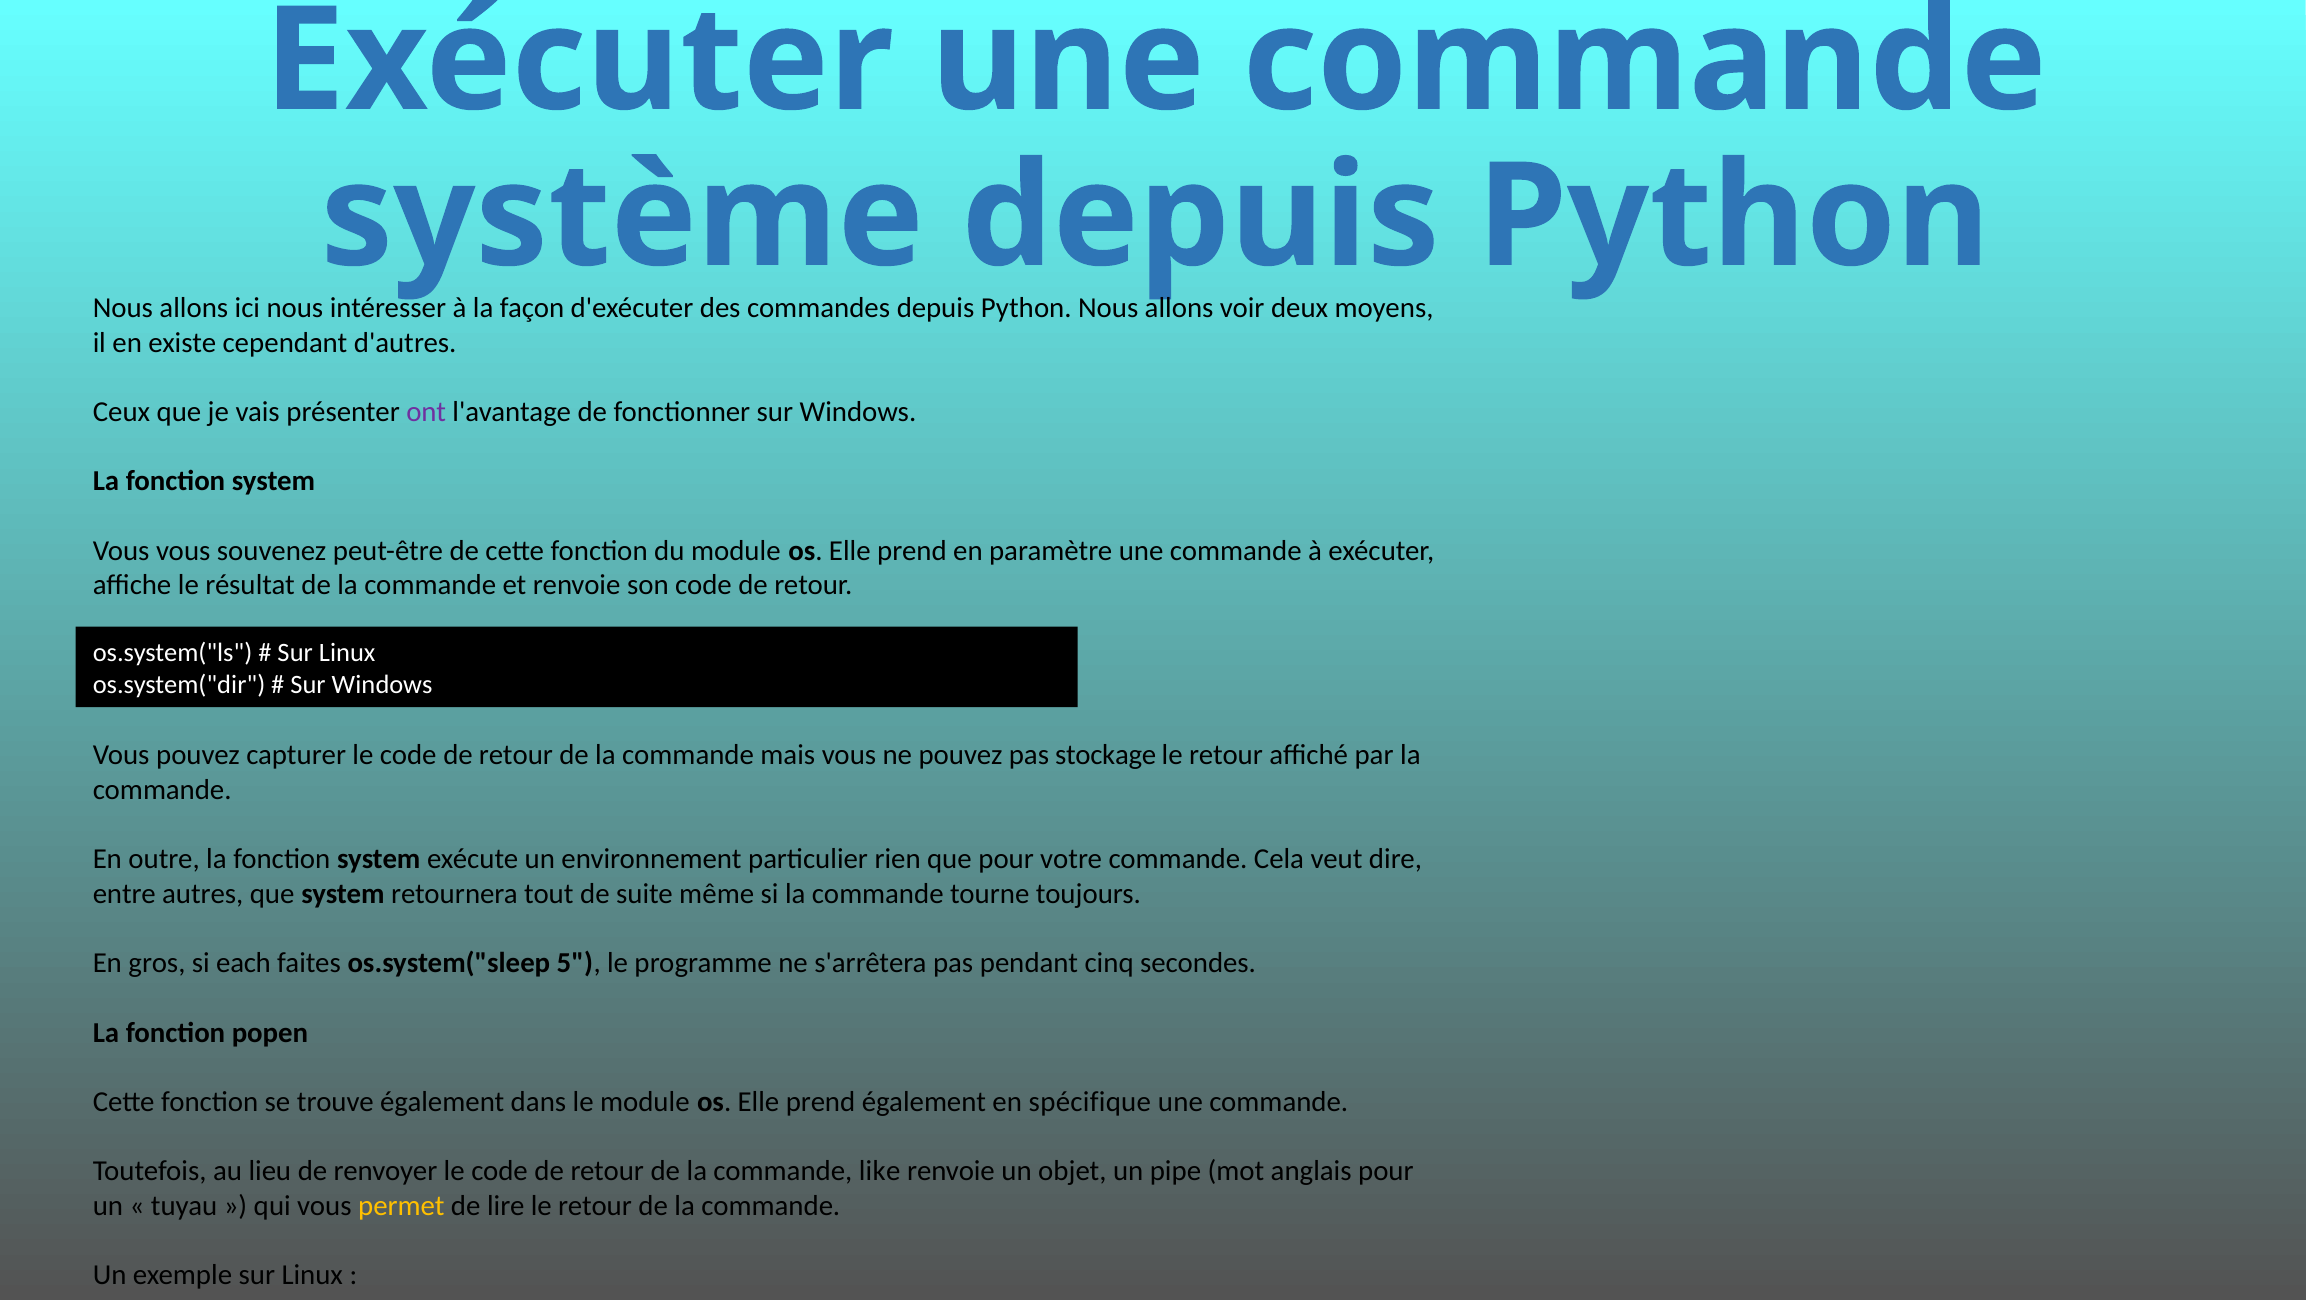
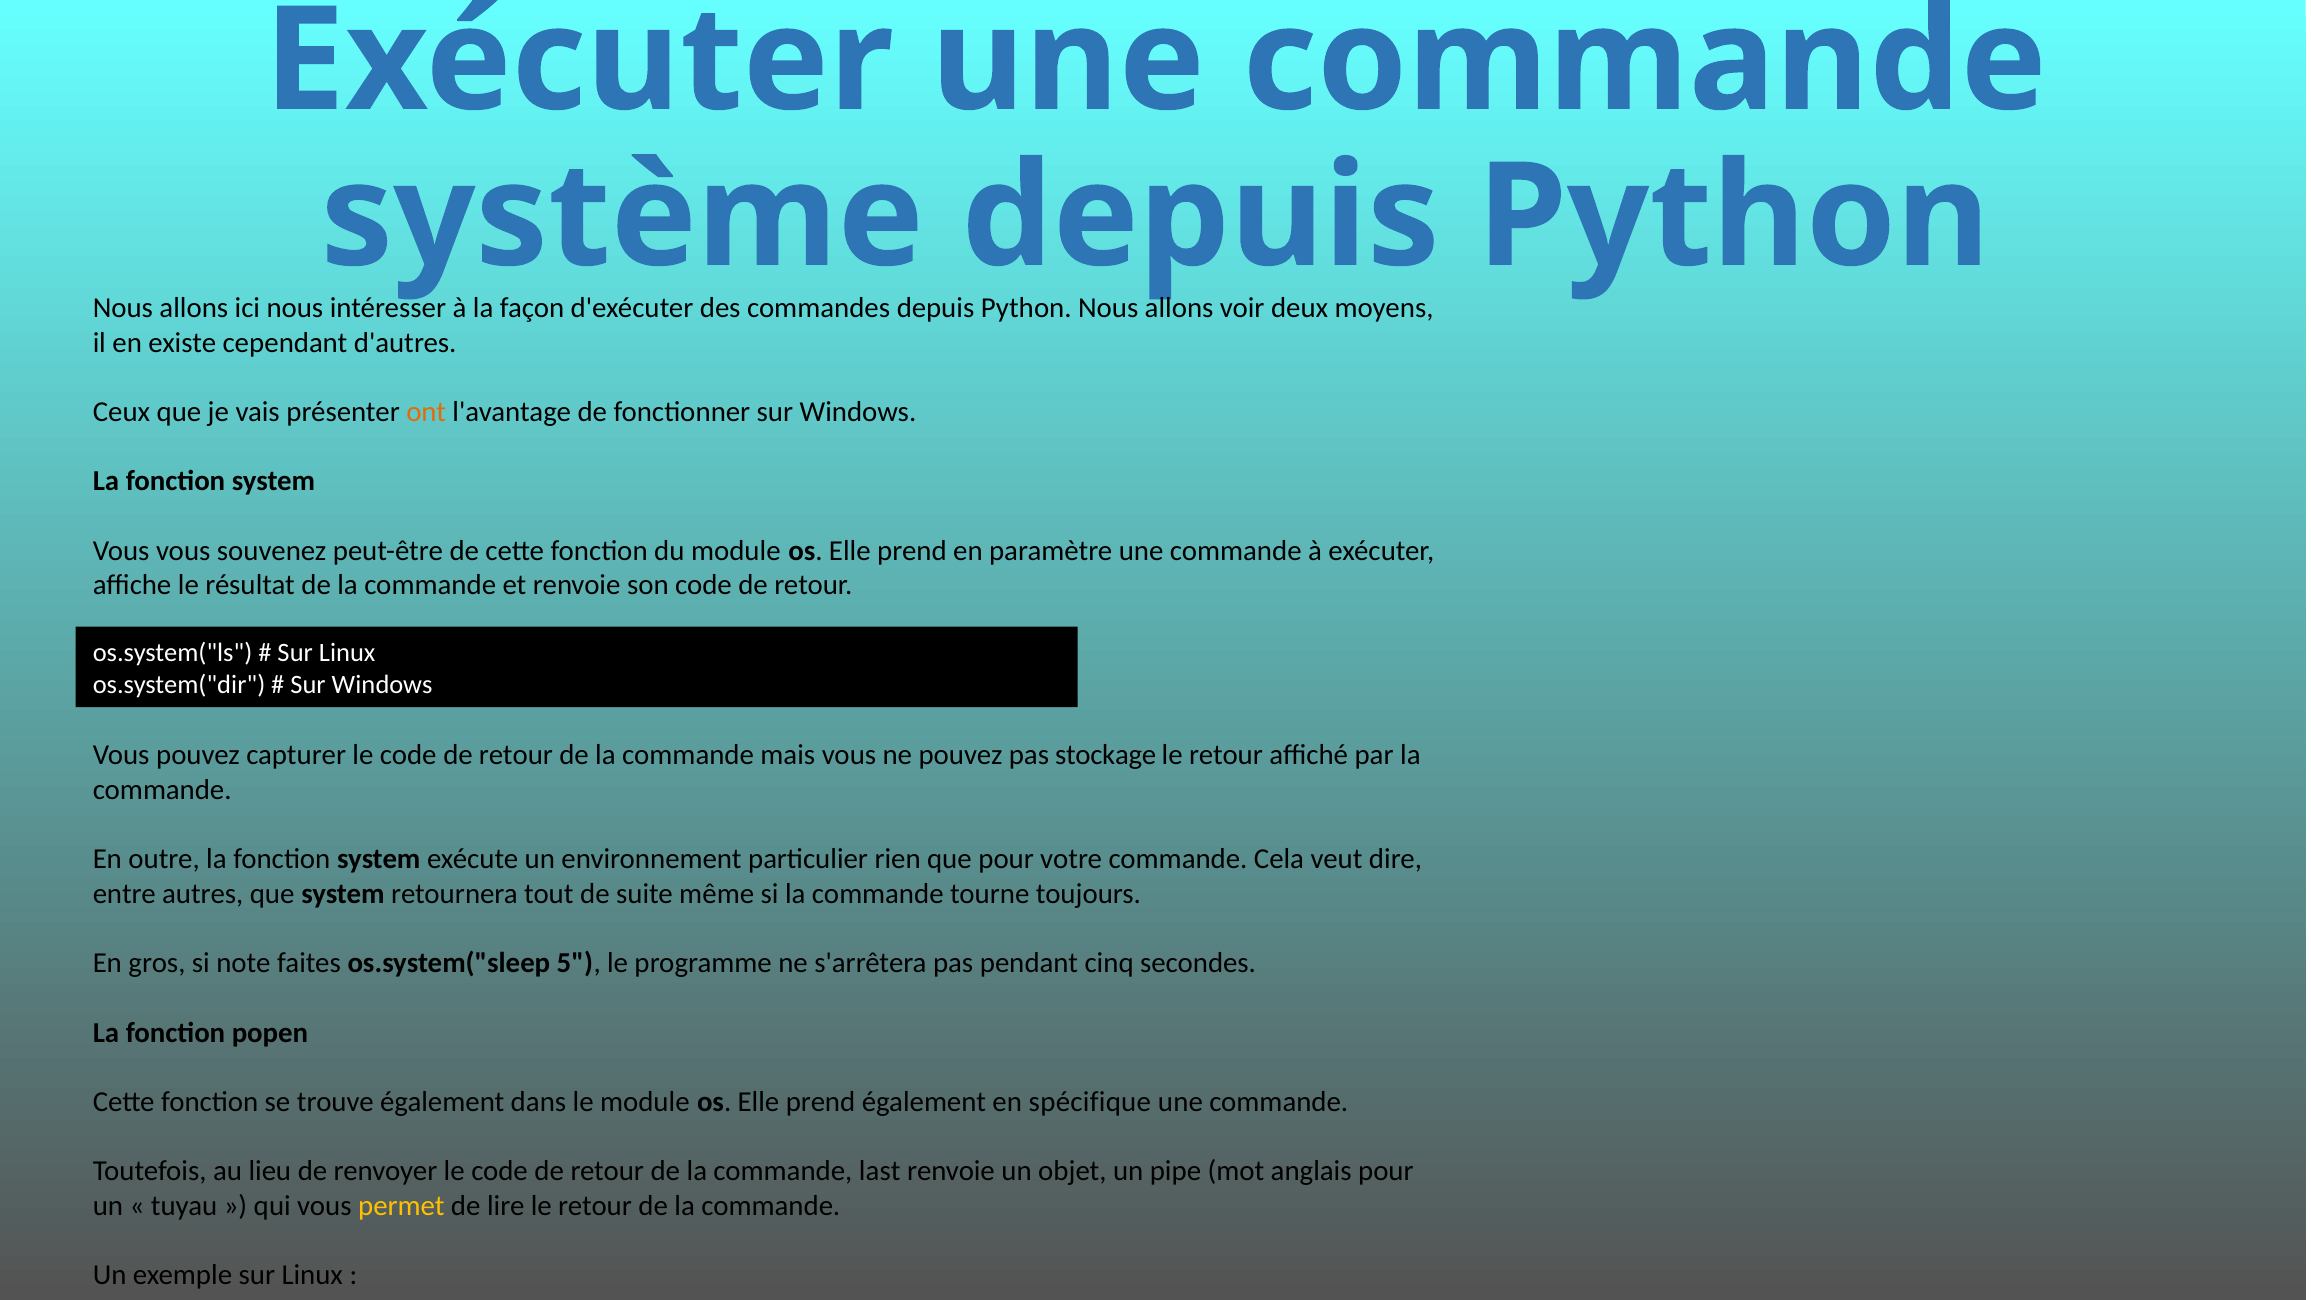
ont colour: purple -> orange
each: each -> note
like: like -> last
